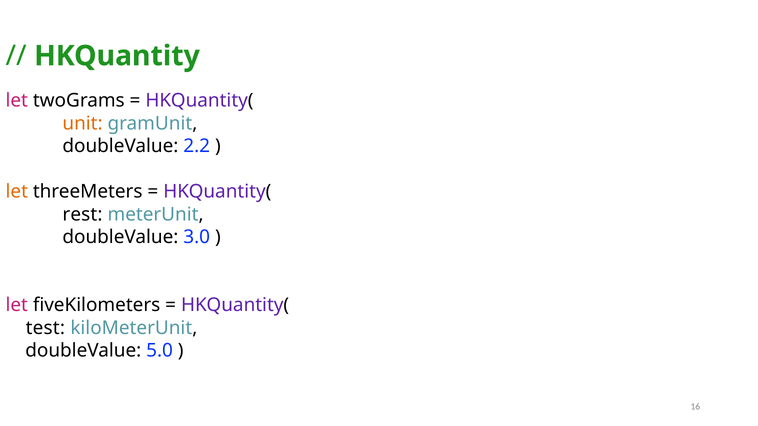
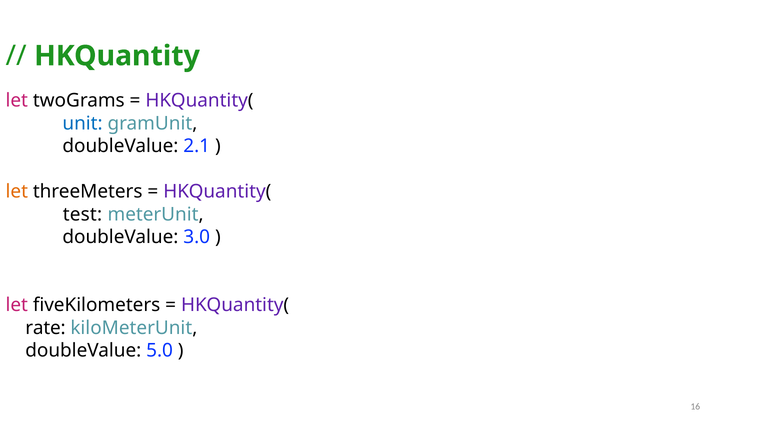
unit colour: orange -> blue
2.2: 2.2 -> 2.1
rest: rest -> test
test: test -> rate
